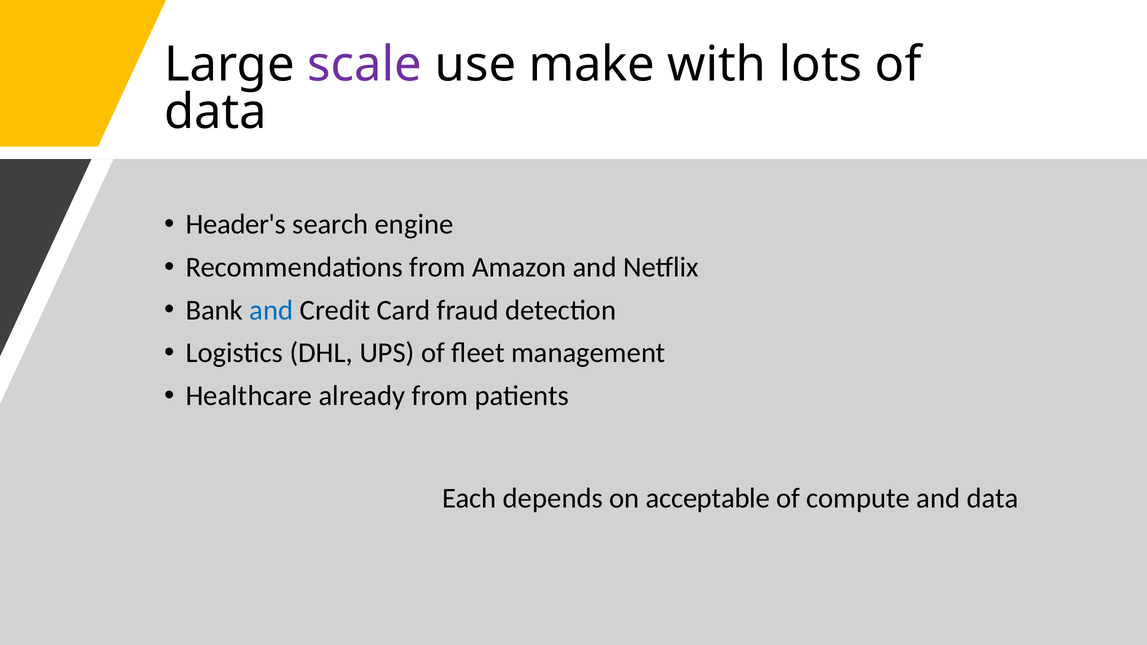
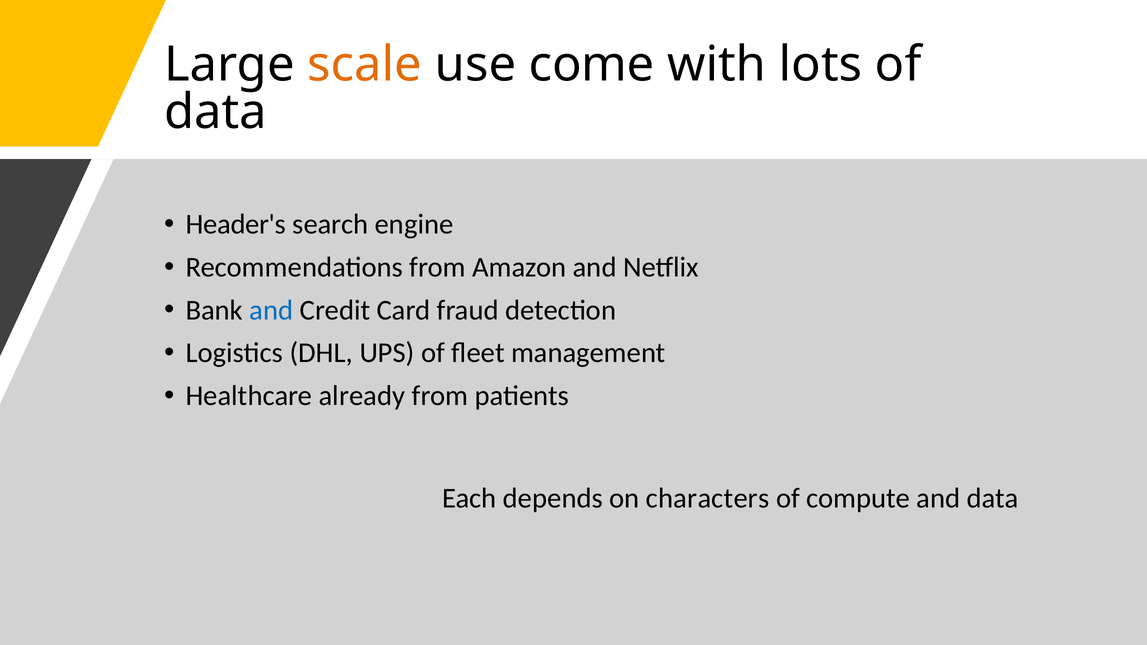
scale colour: purple -> orange
make: make -> come
acceptable: acceptable -> characters
